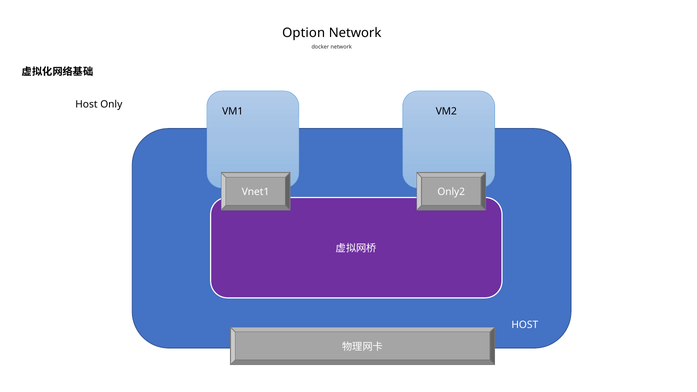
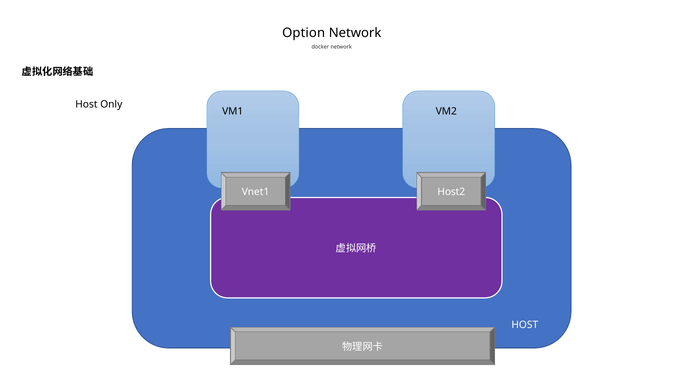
Only2: Only2 -> Host2
